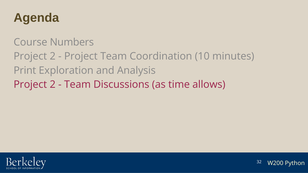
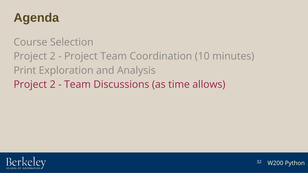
Numbers: Numbers -> Selection
